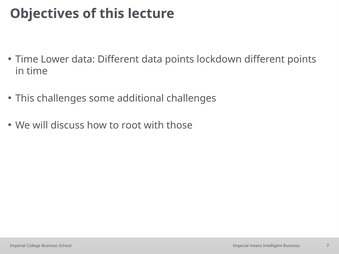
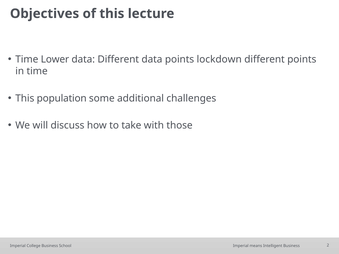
This challenges: challenges -> population
root: root -> take
